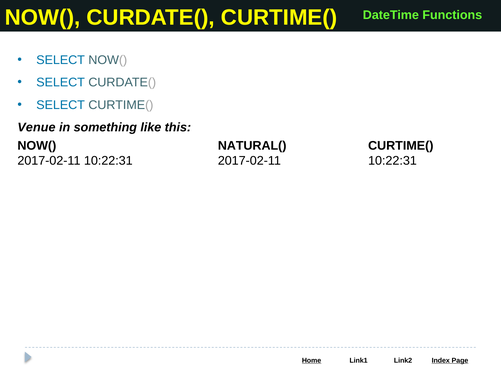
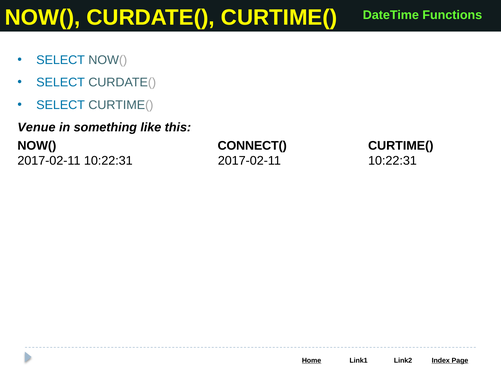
NATURAL(: NATURAL( -> CONNECT(
